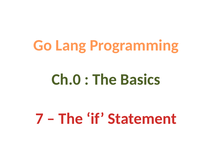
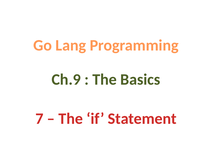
Ch.0: Ch.0 -> Ch.9
